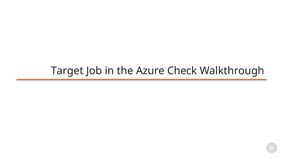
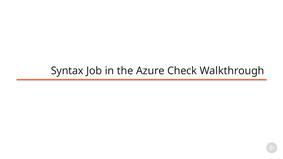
Target: Target -> Syntax
